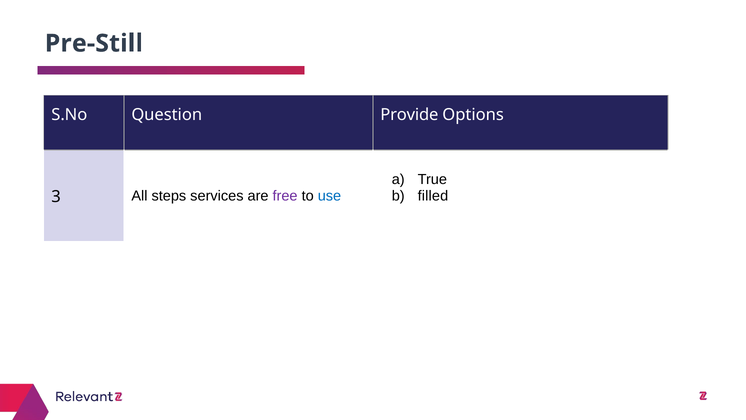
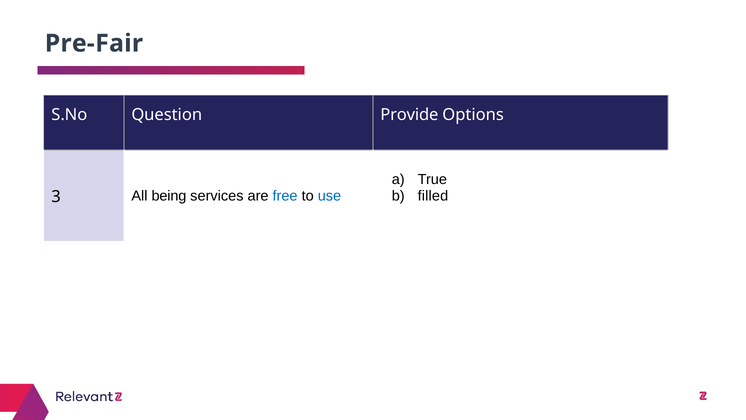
Pre-Still: Pre-Still -> Pre-Fair
steps: steps -> being
free colour: purple -> blue
